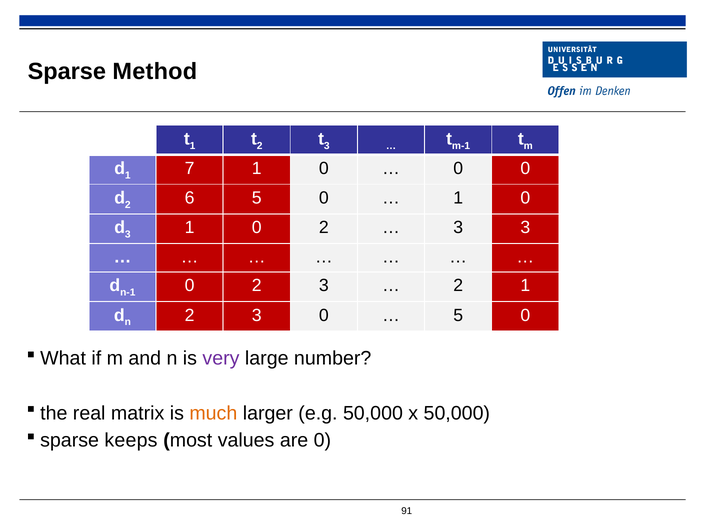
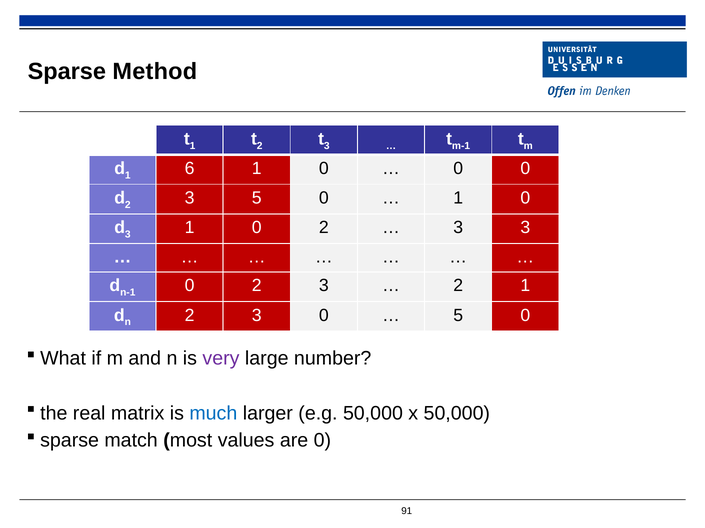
7: 7 -> 6
6 at (190, 198): 6 -> 3
much colour: orange -> blue
keeps: keeps -> match
